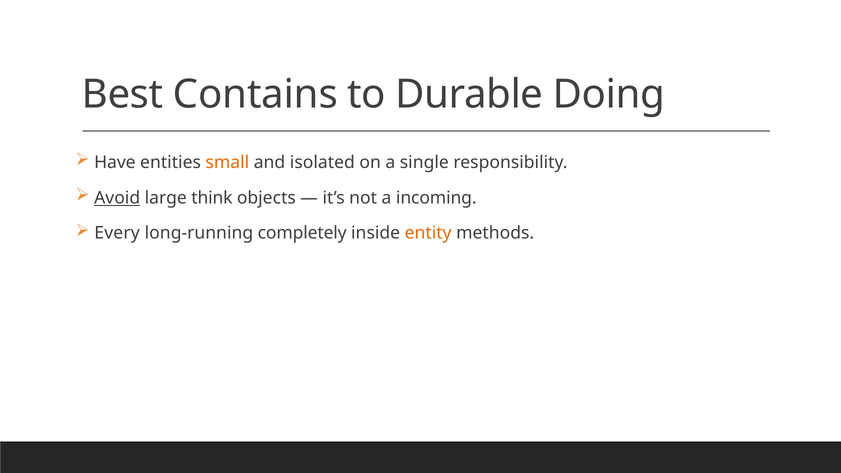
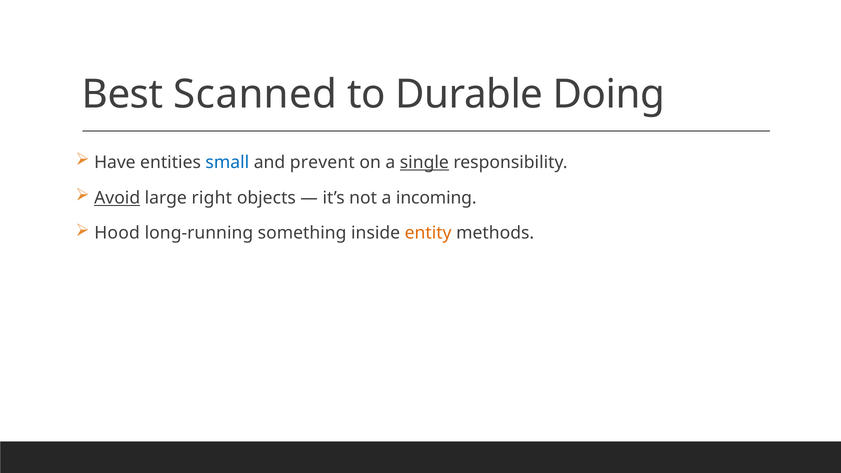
Contains: Contains -> Scanned
small colour: orange -> blue
isolated: isolated -> prevent
single underline: none -> present
think: think -> right
Every: Every -> Hood
completely: completely -> something
